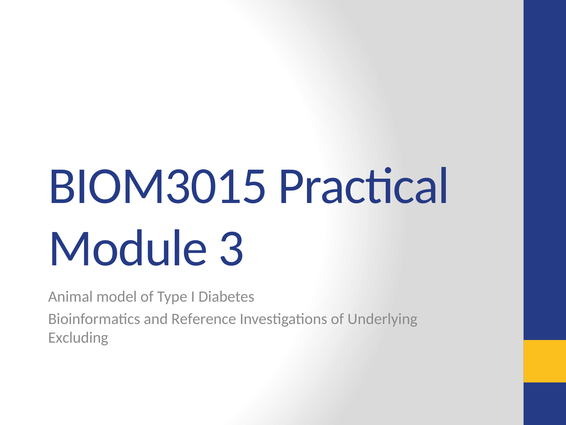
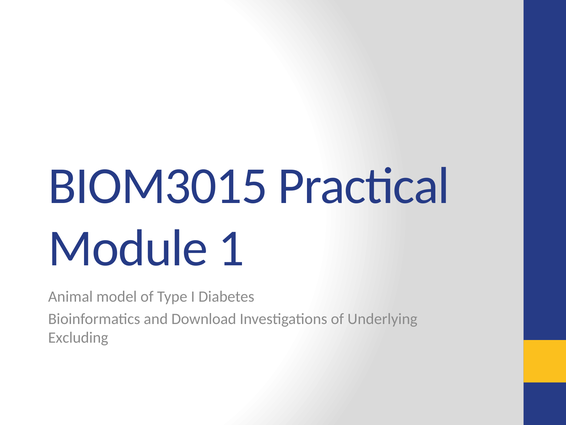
3: 3 -> 1
Reference: Reference -> Download
